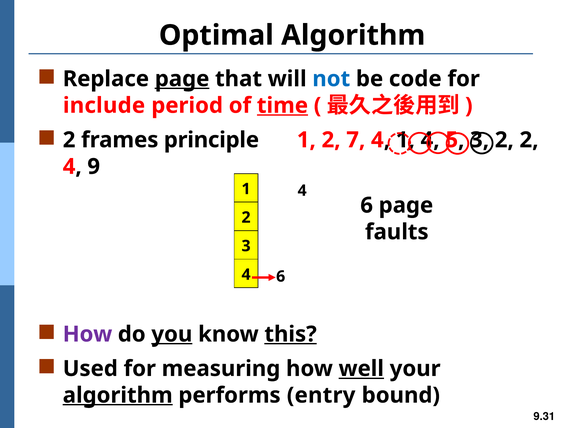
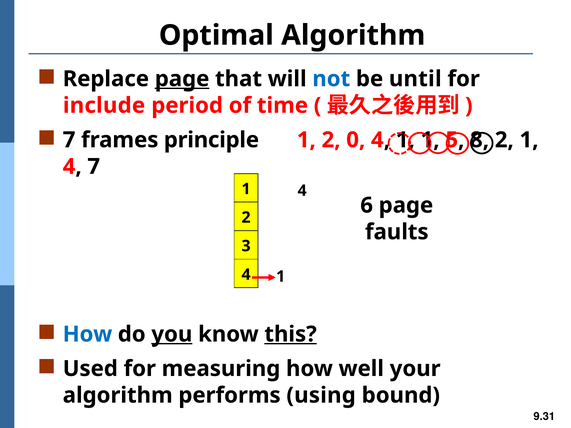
code: code -> until
time underline: present -> none
2 at (69, 140): 2 -> 7
7: 7 -> 0
1 4: 4 -> 1
5 3: 3 -> 8
2 2: 2 -> 1
4 9: 9 -> 7
6 at (281, 277): 6 -> 1
How at (87, 334) colour: purple -> blue
well underline: present -> none
algorithm at (118, 396) underline: present -> none
entry: entry -> using
